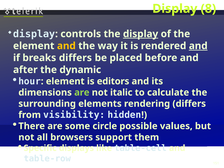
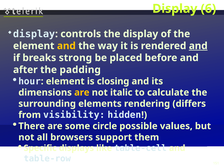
8: 8 -> 6
display at (141, 34) underline: present -> none
breaks differs: differs -> strong
dynamic: dynamic -> padding
editors: editors -> closing
are at (82, 92) colour: light green -> yellow
